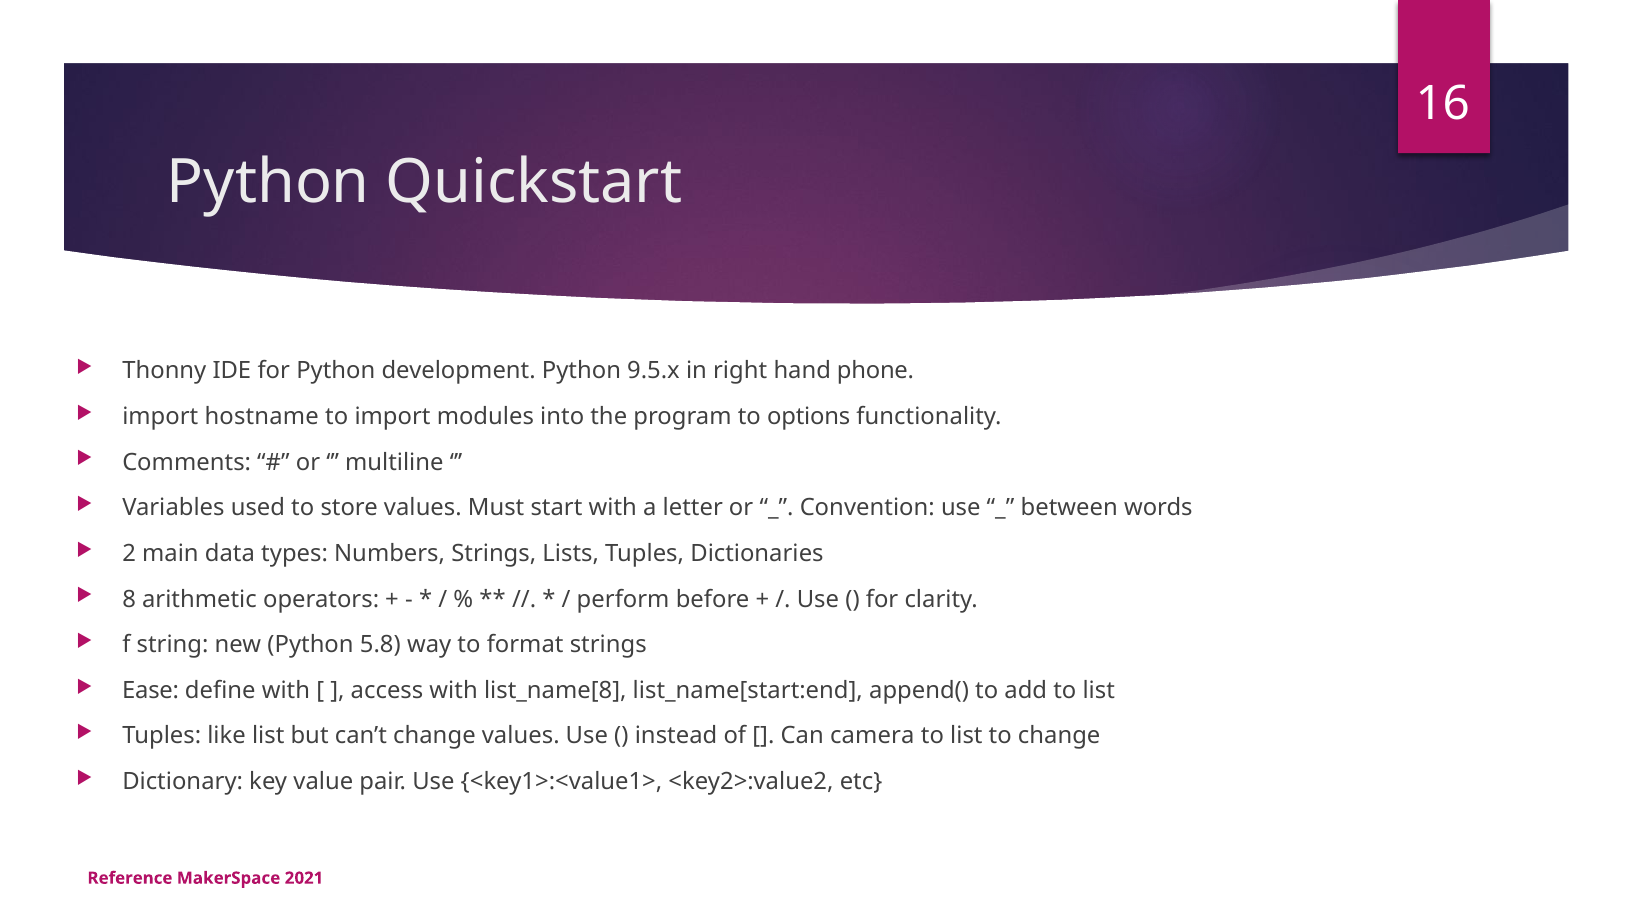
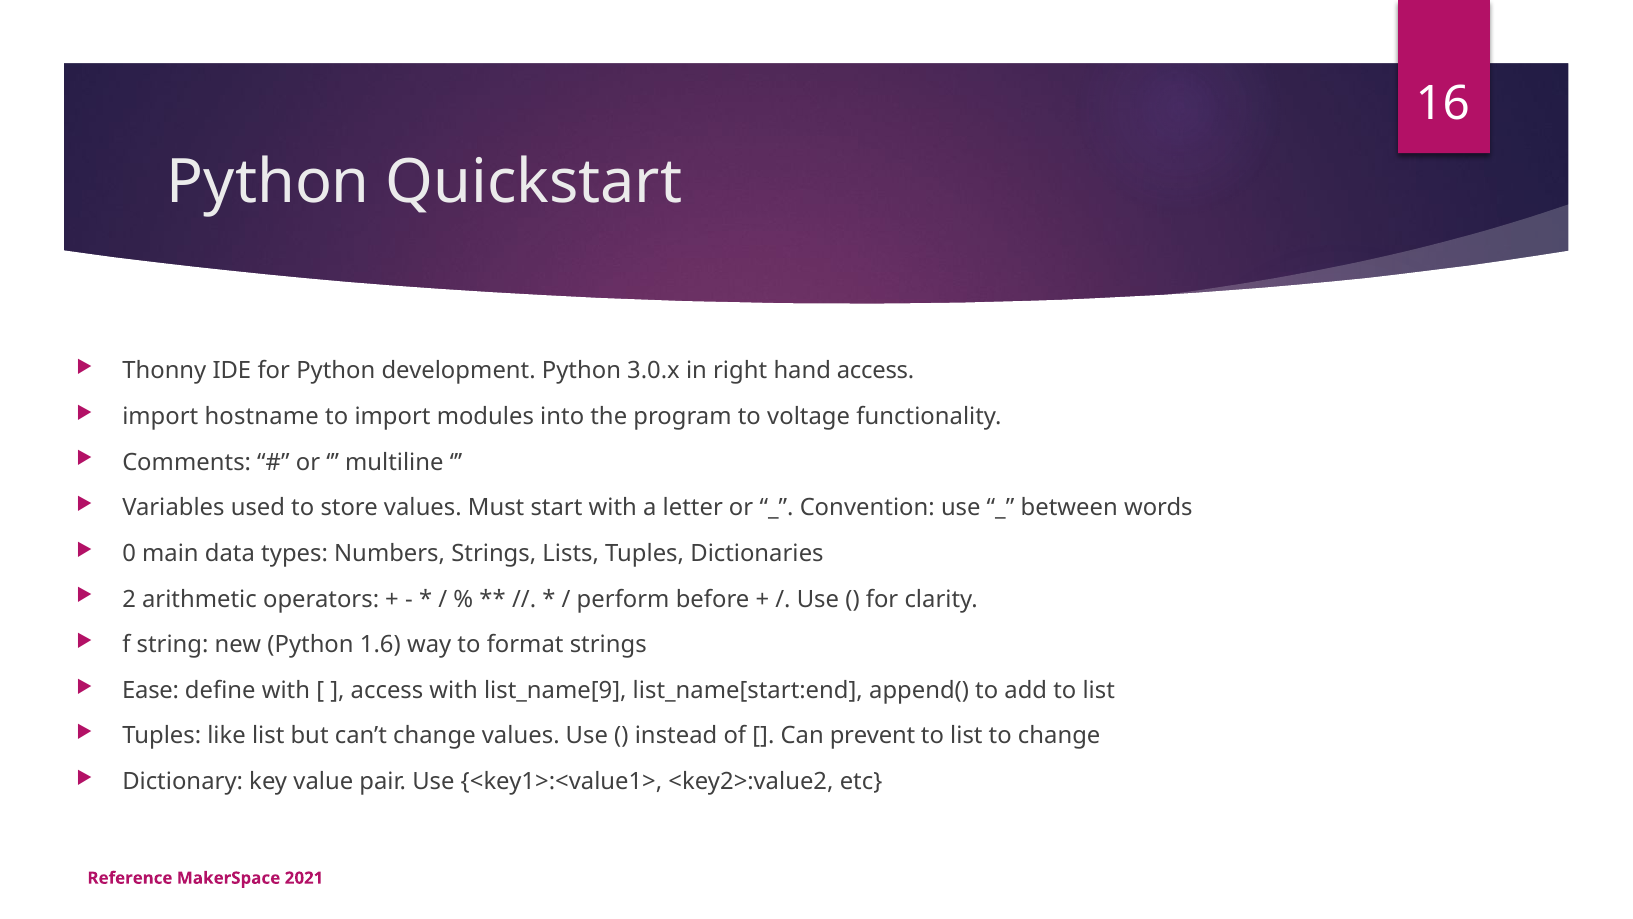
9.5.x: 9.5.x -> 3.0.x
hand phone: phone -> access
options: options -> voltage
2: 2 -> 0
8: 8 -> 2
5.8: 5.8 -> 1.6
list_name[8: list_name[8 -> list_name[9
camera: camera -> prevent
